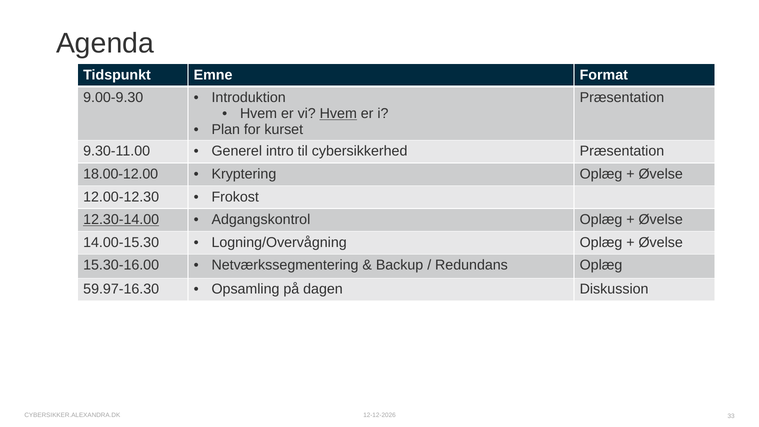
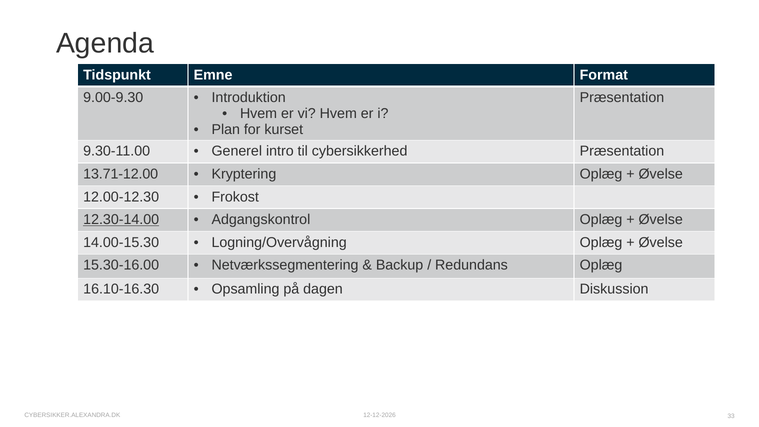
Hvem at (338, 114) underline: present -> none
18.00-12.00: 18.00-12.00 -> 13.71-12.00
59.97-16.30: 59.97-16.30 -> 16.10-16.30
